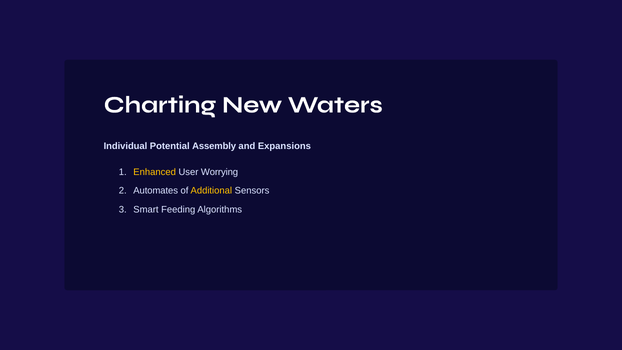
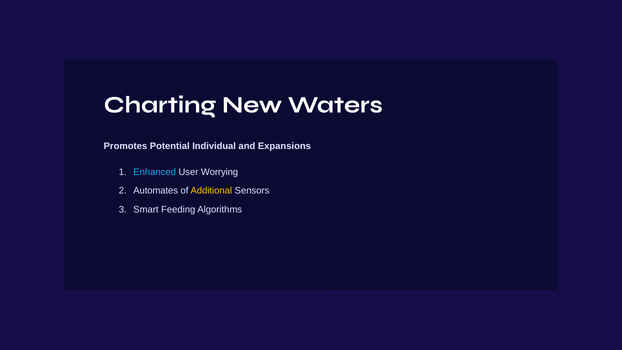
Individual: Individual -> Promotes
Assembly: Assembly -> Individual
Enhanced colour: yellow -> light blue
